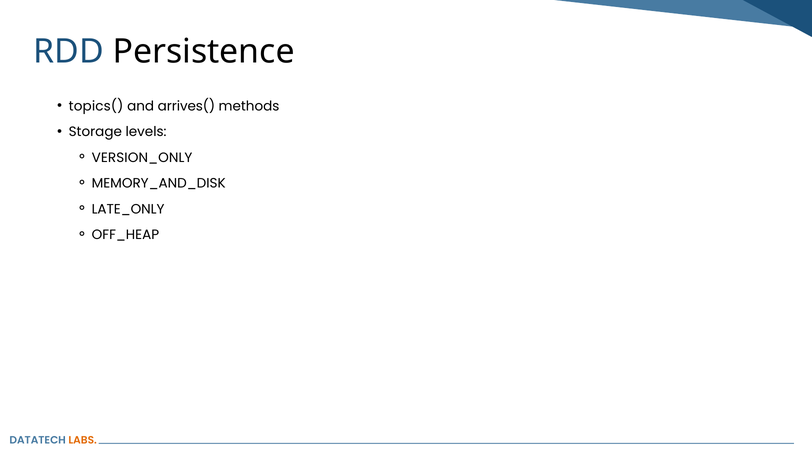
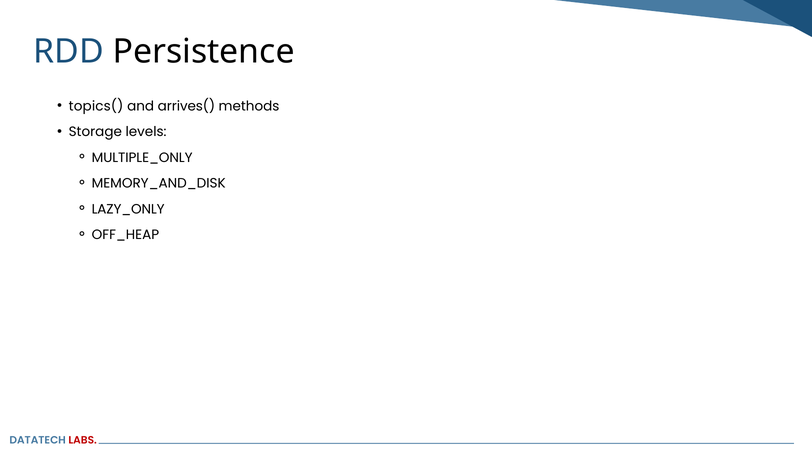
VERSION_ONLY: VERSION_ONLY -> MULTIPLE_ONLY
LATE_ONLY: LATE_ONLY -> LAZY_ONLY
LABS colour: orange -> red
